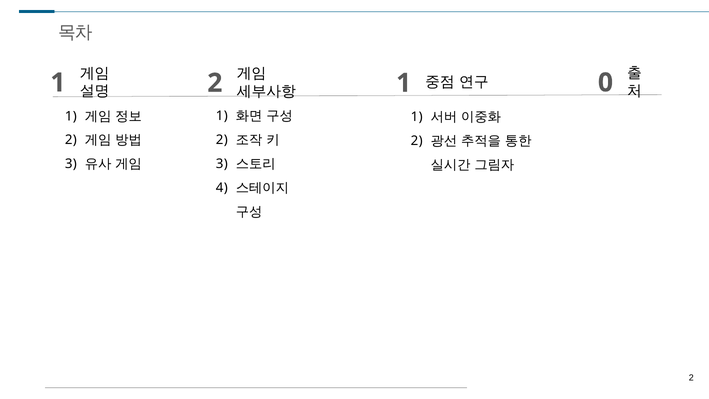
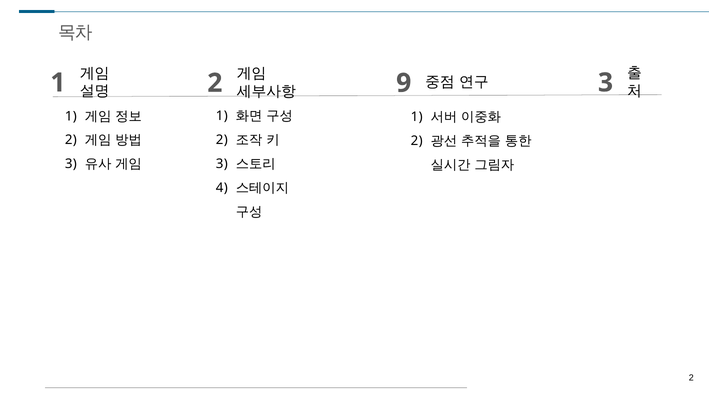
1 at (404, 83): 1 -> 9
0 at (605, 83): 0 -> 3
